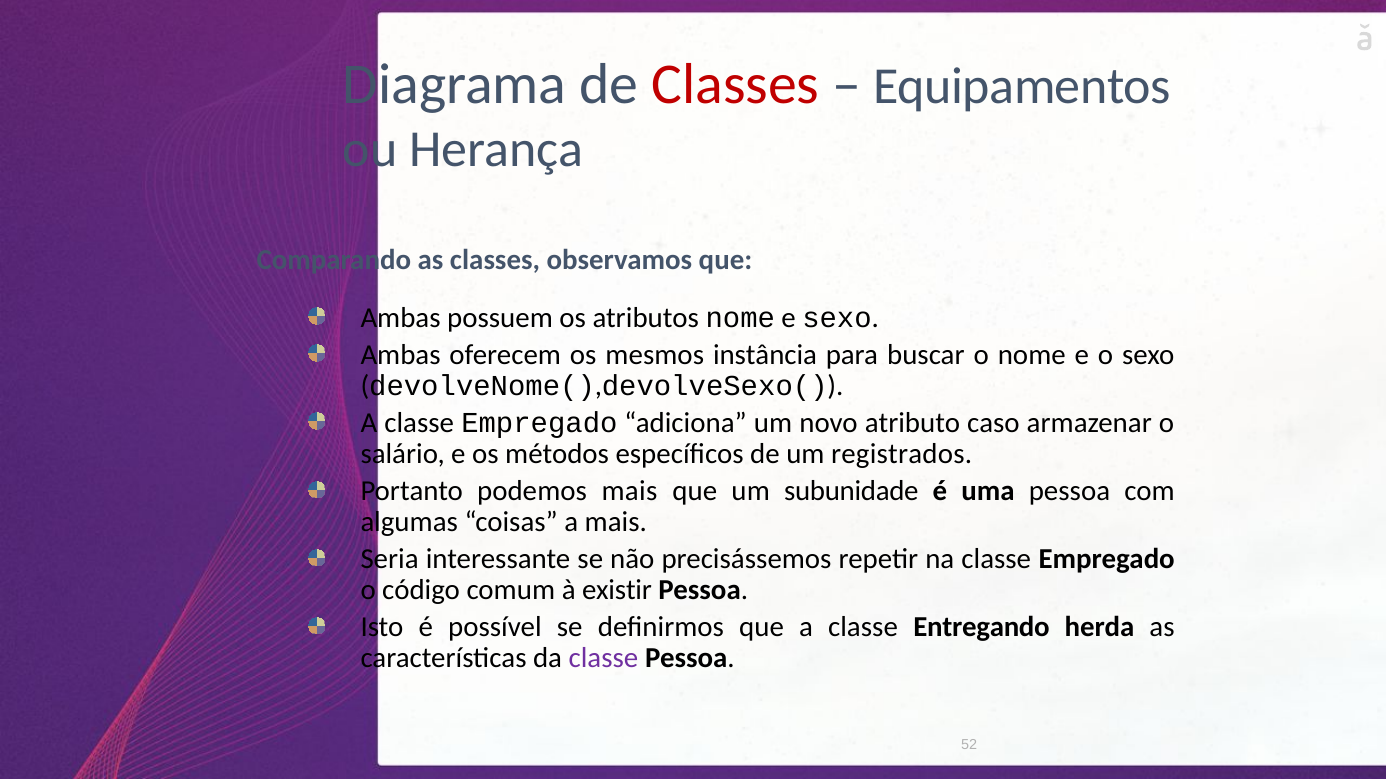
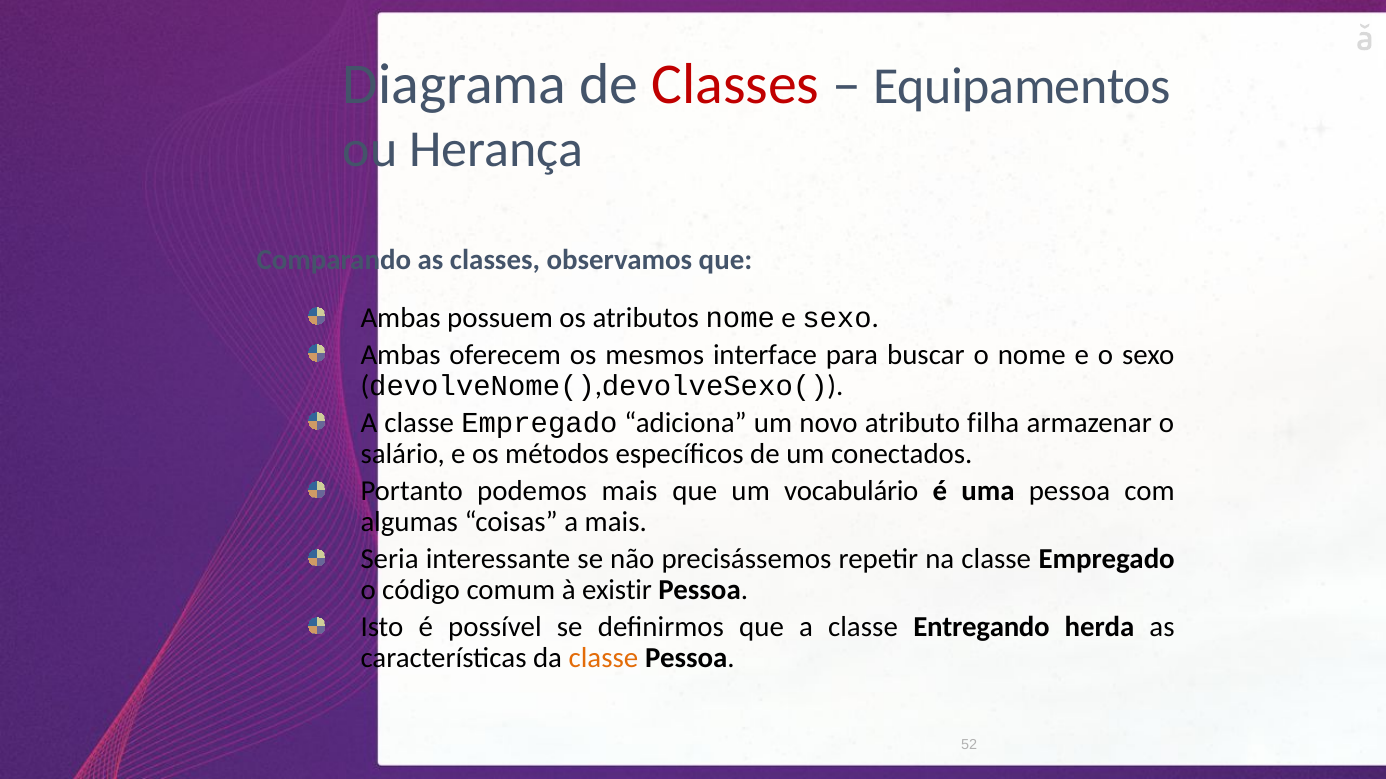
instância: instância -> interface
caso: caso -> filha
registrados: registrados -> conectados
subunidade: subunidade -> vocabulário
classe at (603, 659) colour: purple -> orange
